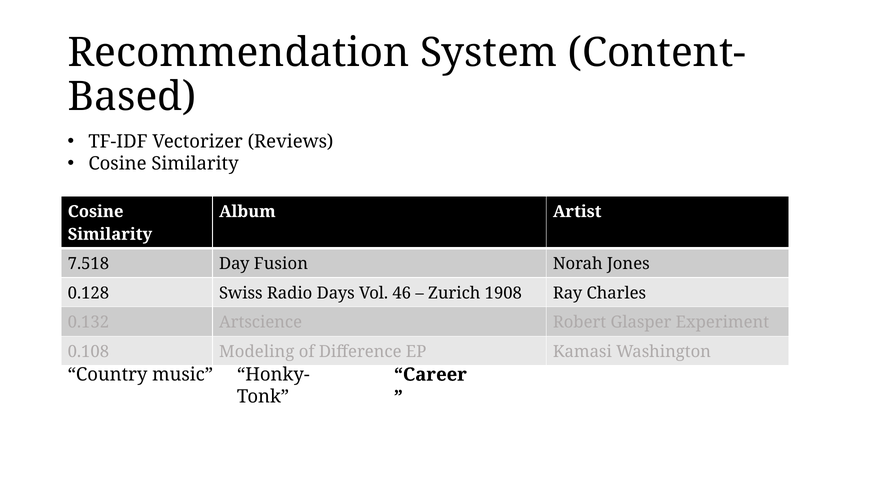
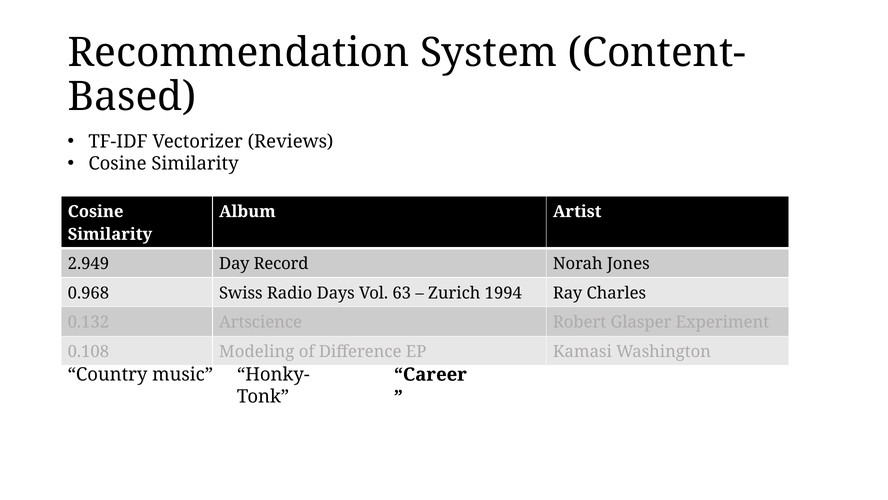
7.518: 7.518 -> 2.949
Fusion: Fusion -> Record
0.128: 0.128 -> 0.968
46: 46 -> 63
1908: 1908 -> 1994
